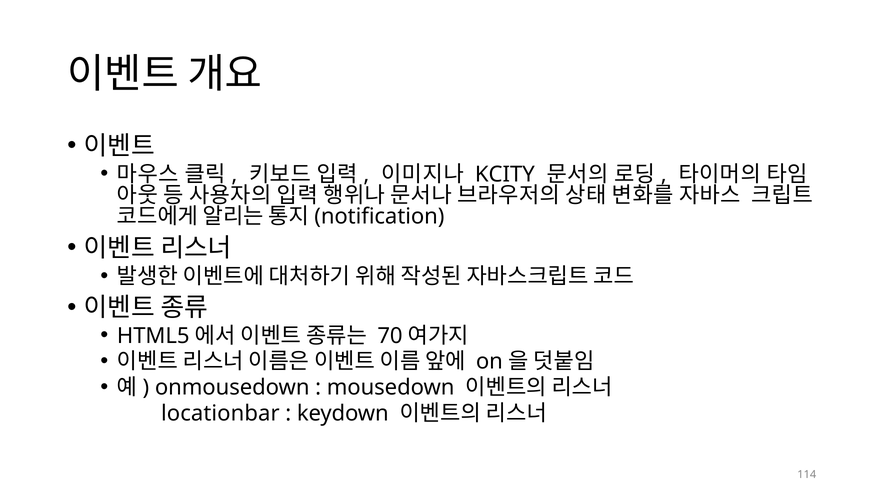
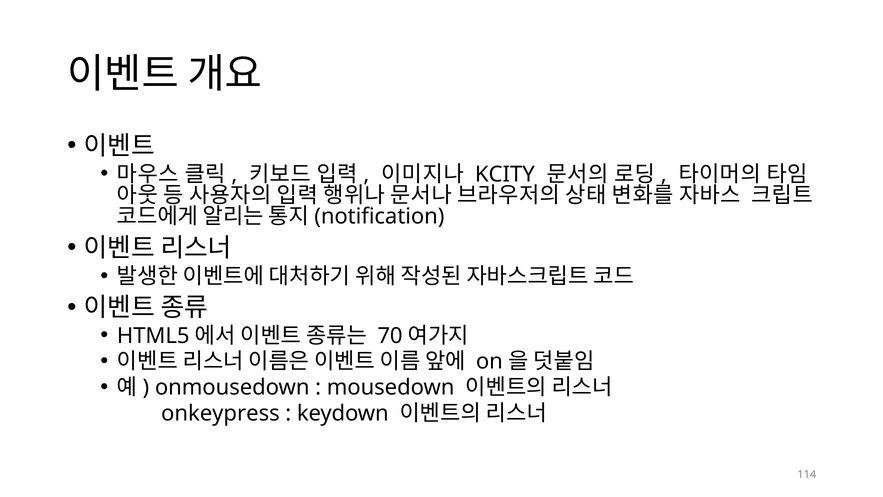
locationbar: locationbar -> onkeypress
